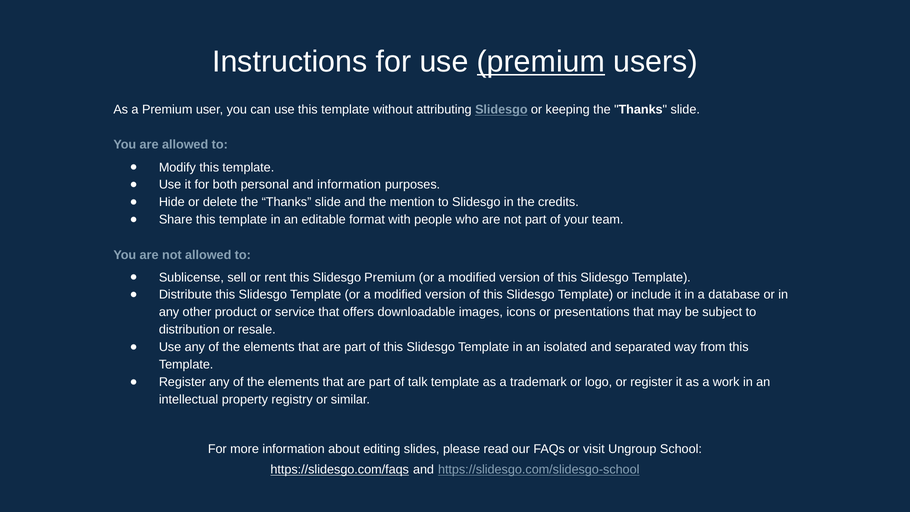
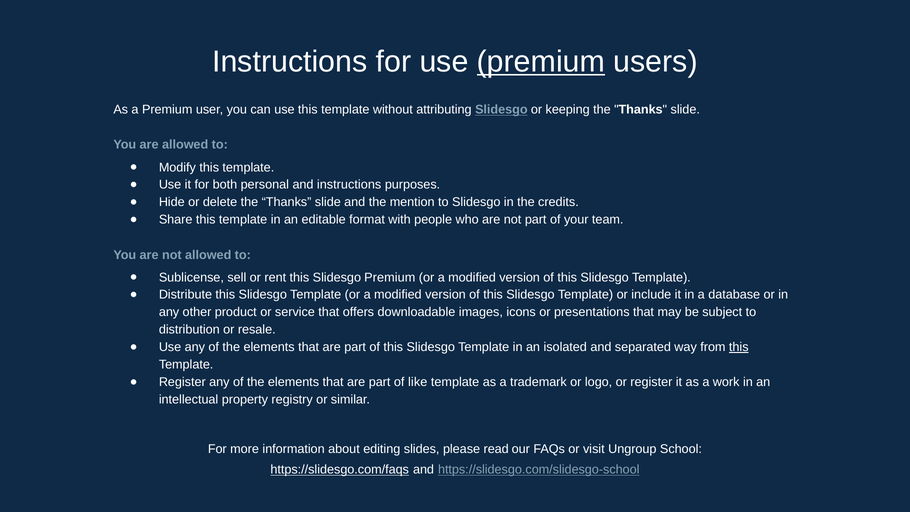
and information: information -> instructions
this at (739, 347) underline: none -> present
talk: talk -> like
